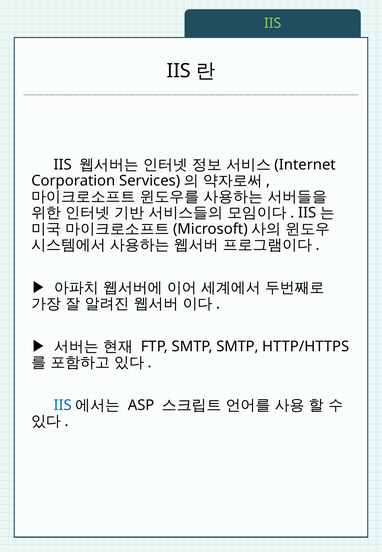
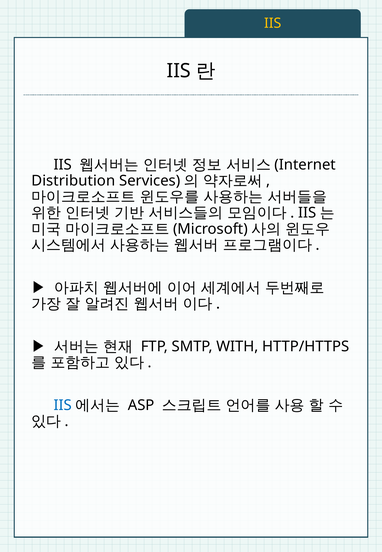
IIS at (273, 23) colour: light green -> yellow
Corporation: Corporation -> Distribution
SMTP SMTP: SMTP -> WITH
